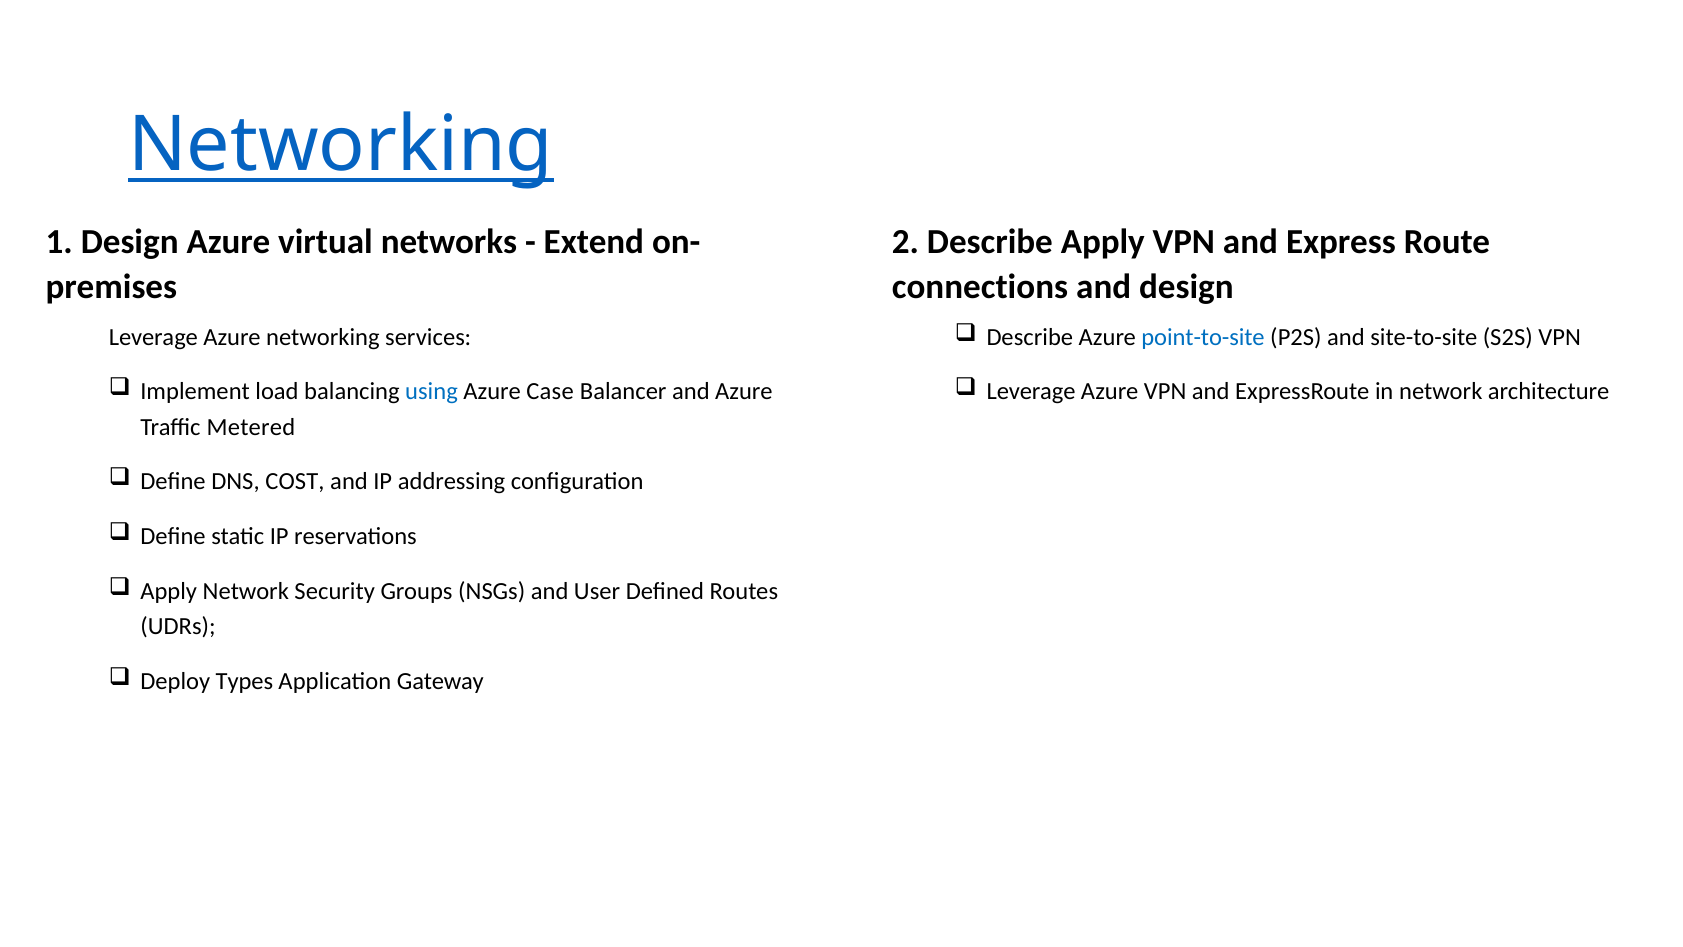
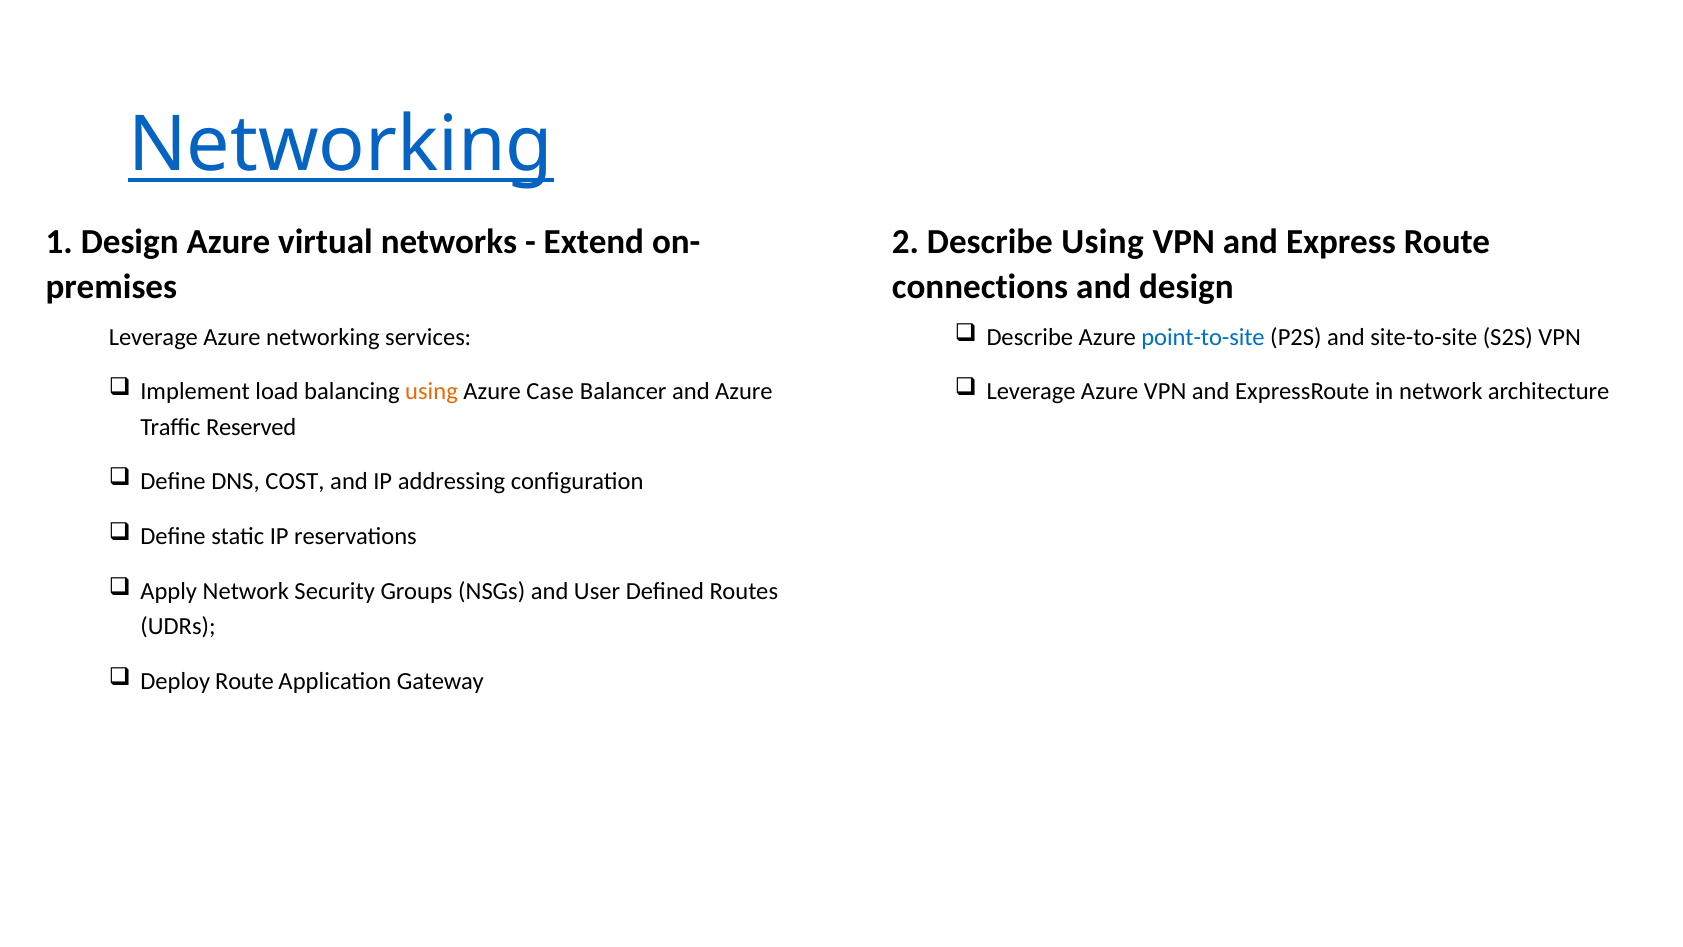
Describe Apply: Apply -> Using
using at (432, 392) colour: blue -> orange
Metered: Metered -> Reserved
Deploy Types: Types -> Route
